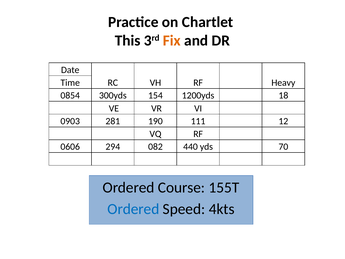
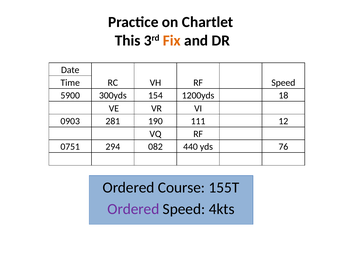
RF Heavy: Heavy -> Speed
0854: 0854 -> 5900
0606: 0606 -> 0751
70: 70 -> 76
Ordered at (133, 209) colour: blue -> purple
